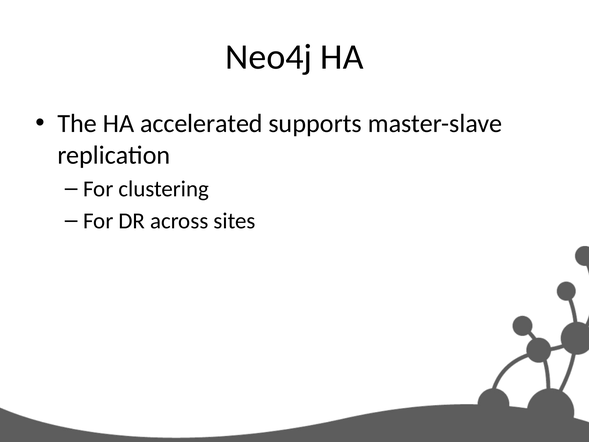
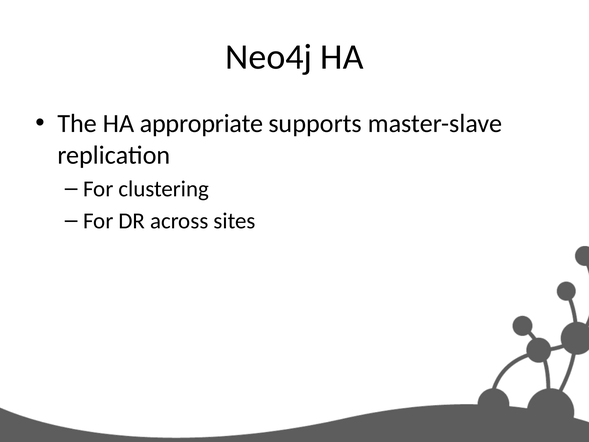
accelerated: accelerated -> appropriate
